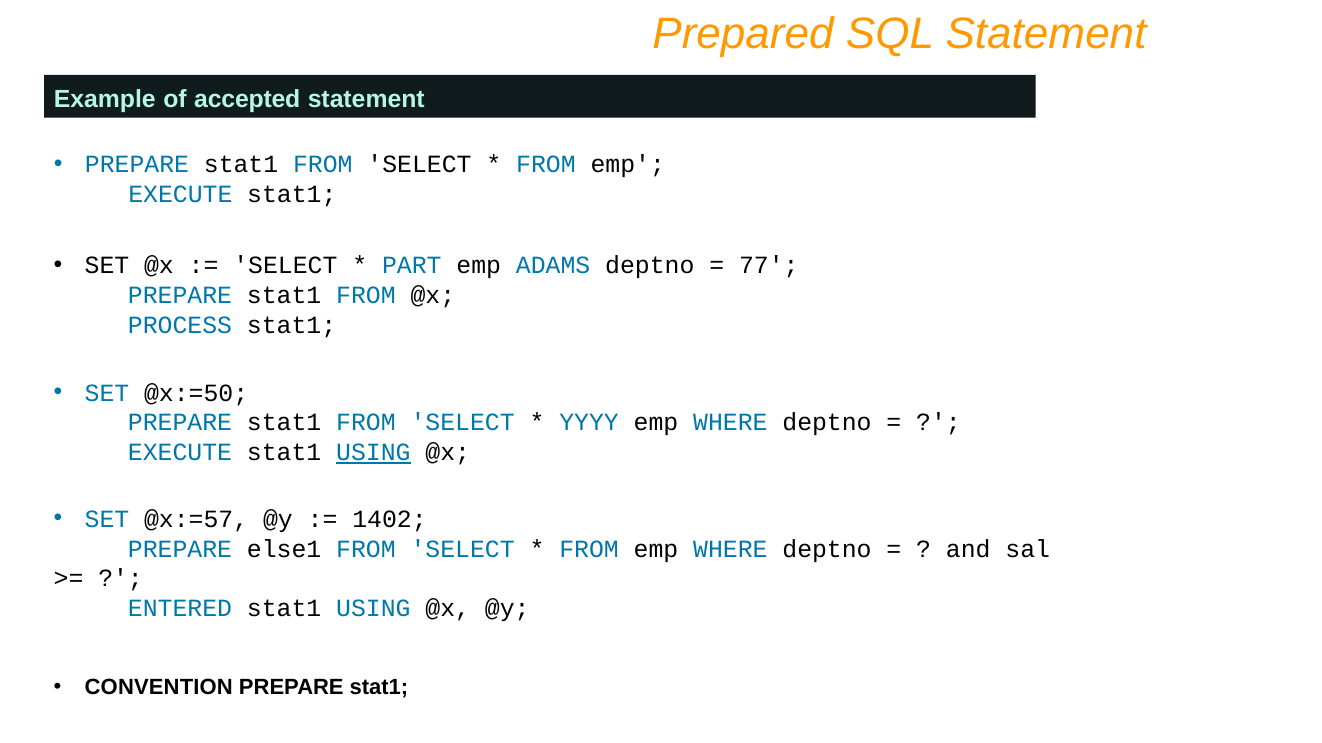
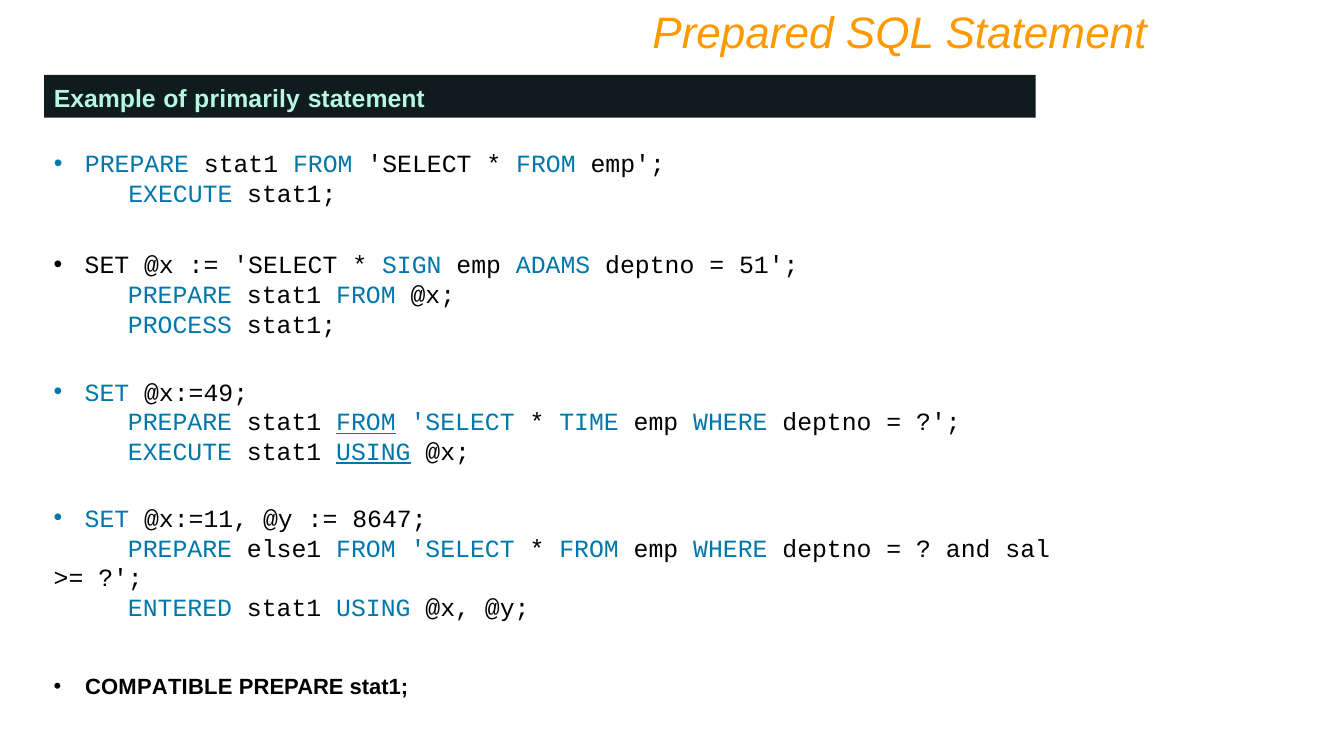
accepted: accepted -> primarily
PART: PART -> SIGN
77: 77 -> 51
@x:=50: @x:=50 -> @x:=49
FROM at (366, 423) underline: none -> present
YYYY: YYYY -> TIME
@x:=57: @x:=57 -> @x:=11
1402: 1402 -> 8647
CONVENTION: CONVENTION -> COMPATIBLE
